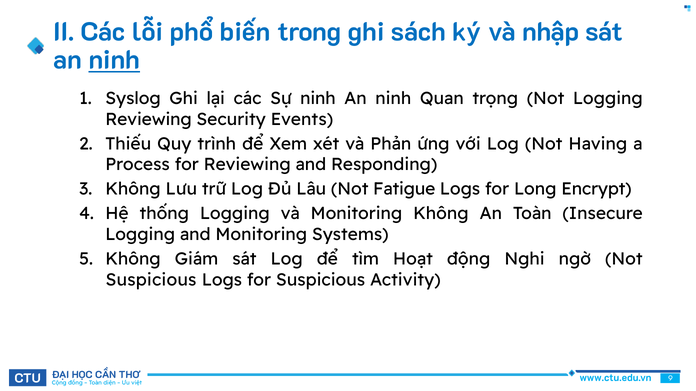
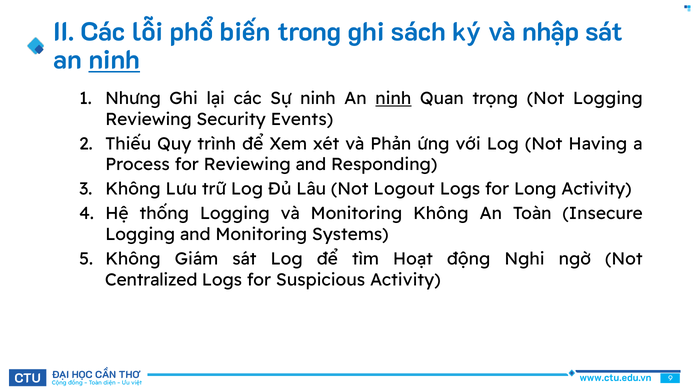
Syslog: Syslog -> Nhưng
ninh at (393, 99) underline: none -> present
Fatigue: Fatigue -> Logout
Long Encrypt: Encrypt -> Activity
Suspicious at (151, 280): Suspicious -> Centralized
